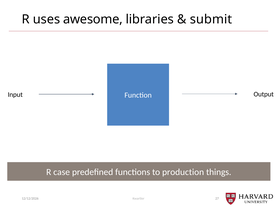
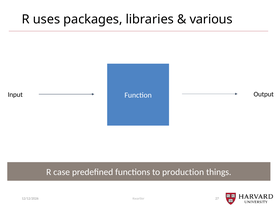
awesome: awesome -> packages
submit: submit -> various
